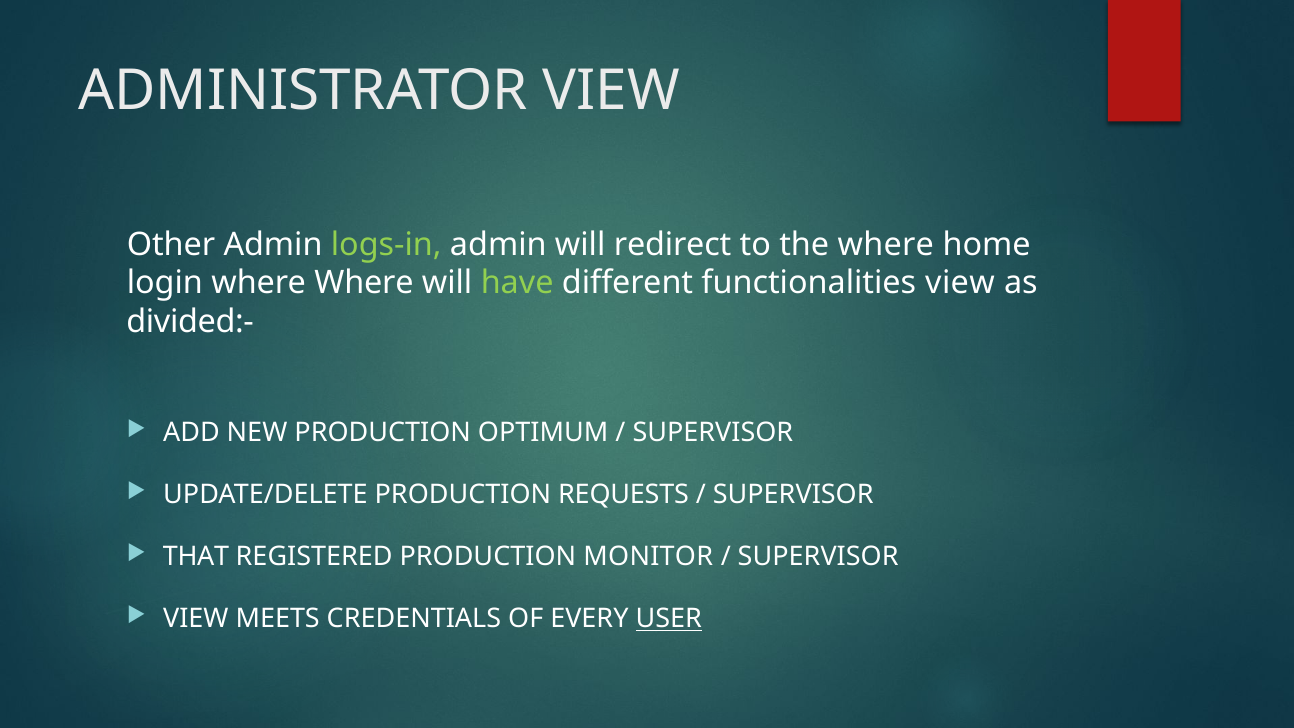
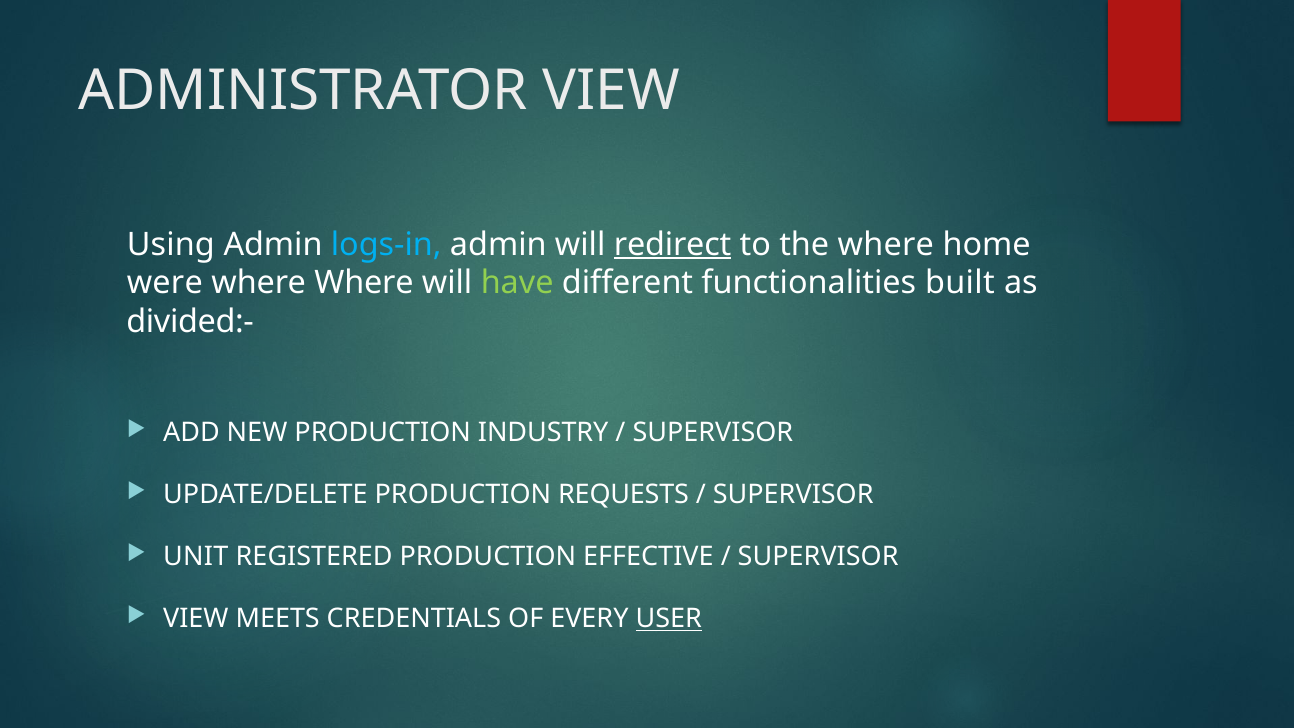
Other: Other -> Using
logs-in colour: light green -> light blue
redirect underline: none -> present
login: login -> were
functionalities view: view -> built
OPTIMUM: OPTIMUM -> INDUSTRY
THAT: THAT -> UNIT
MONITOR: MONITOR -> EFFECTIVE
